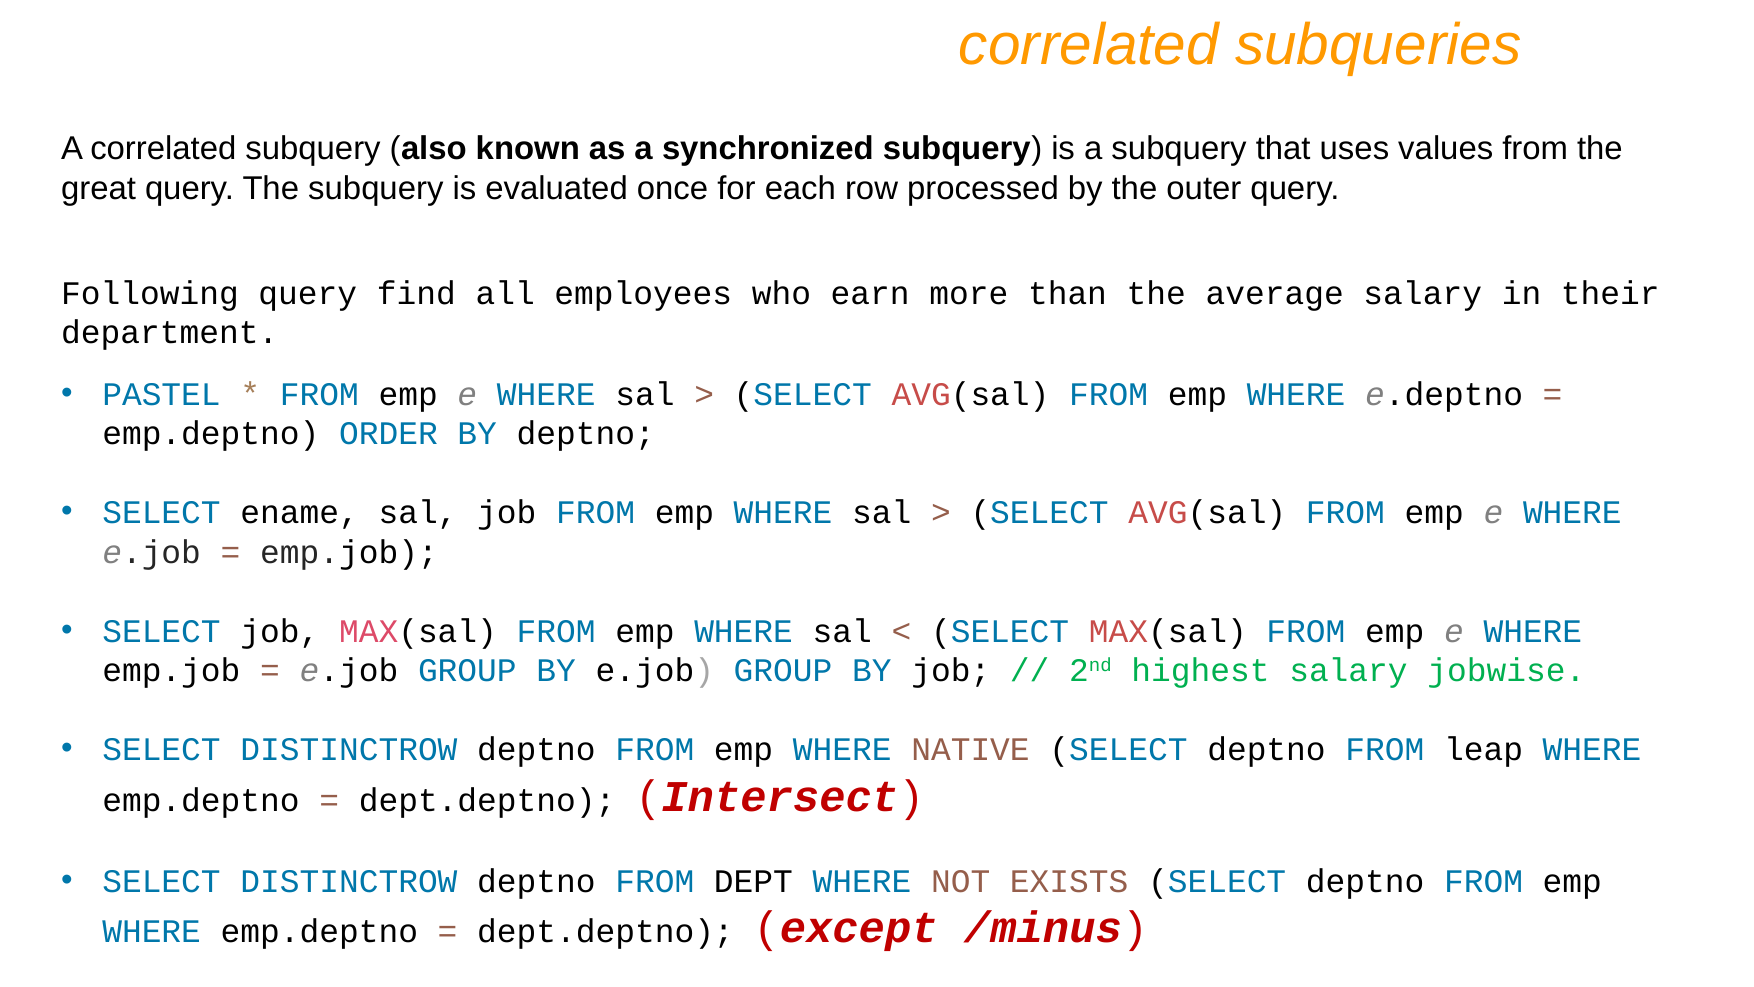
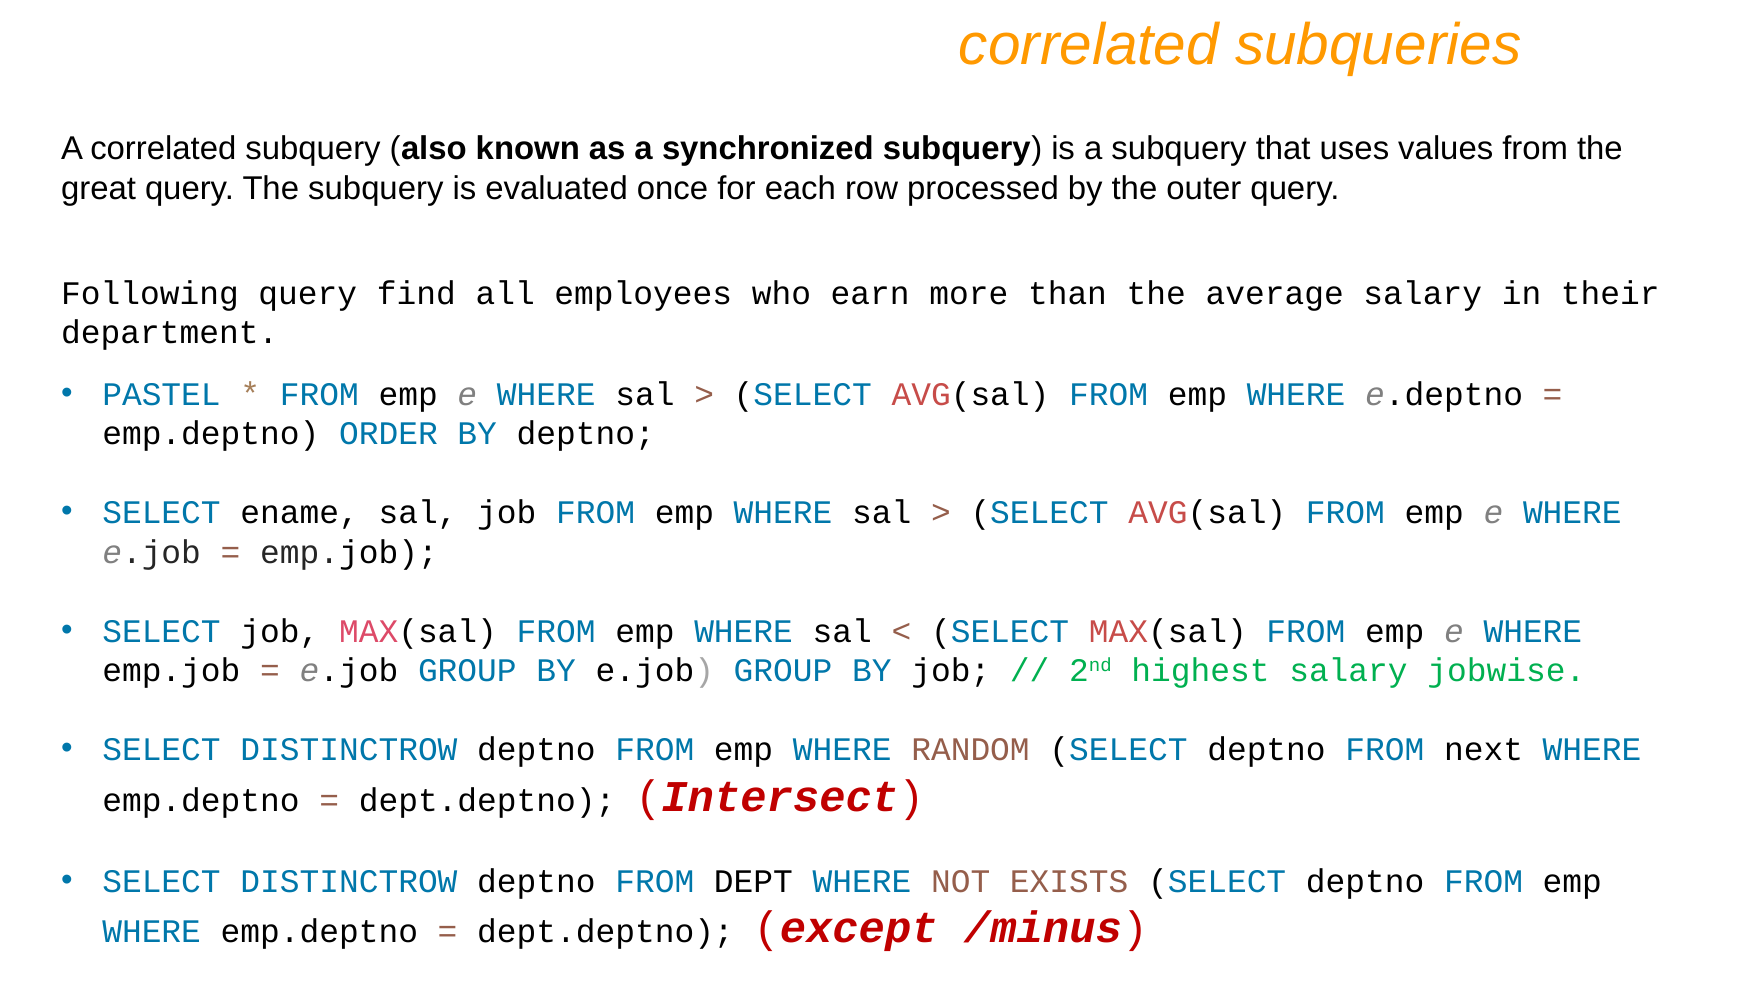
NATIVE: NATIVE -> RANDOM
leap: leap -> next
